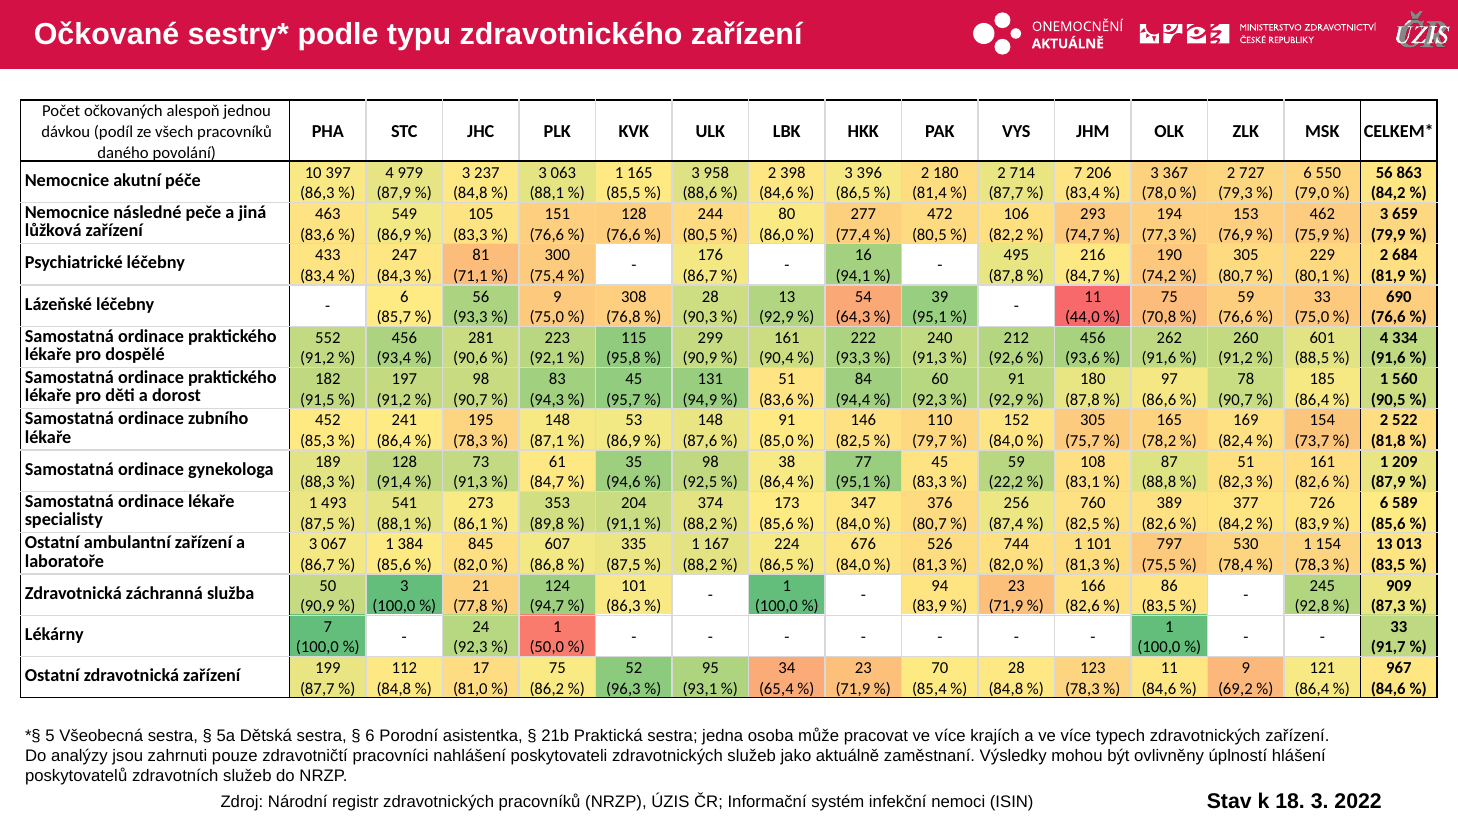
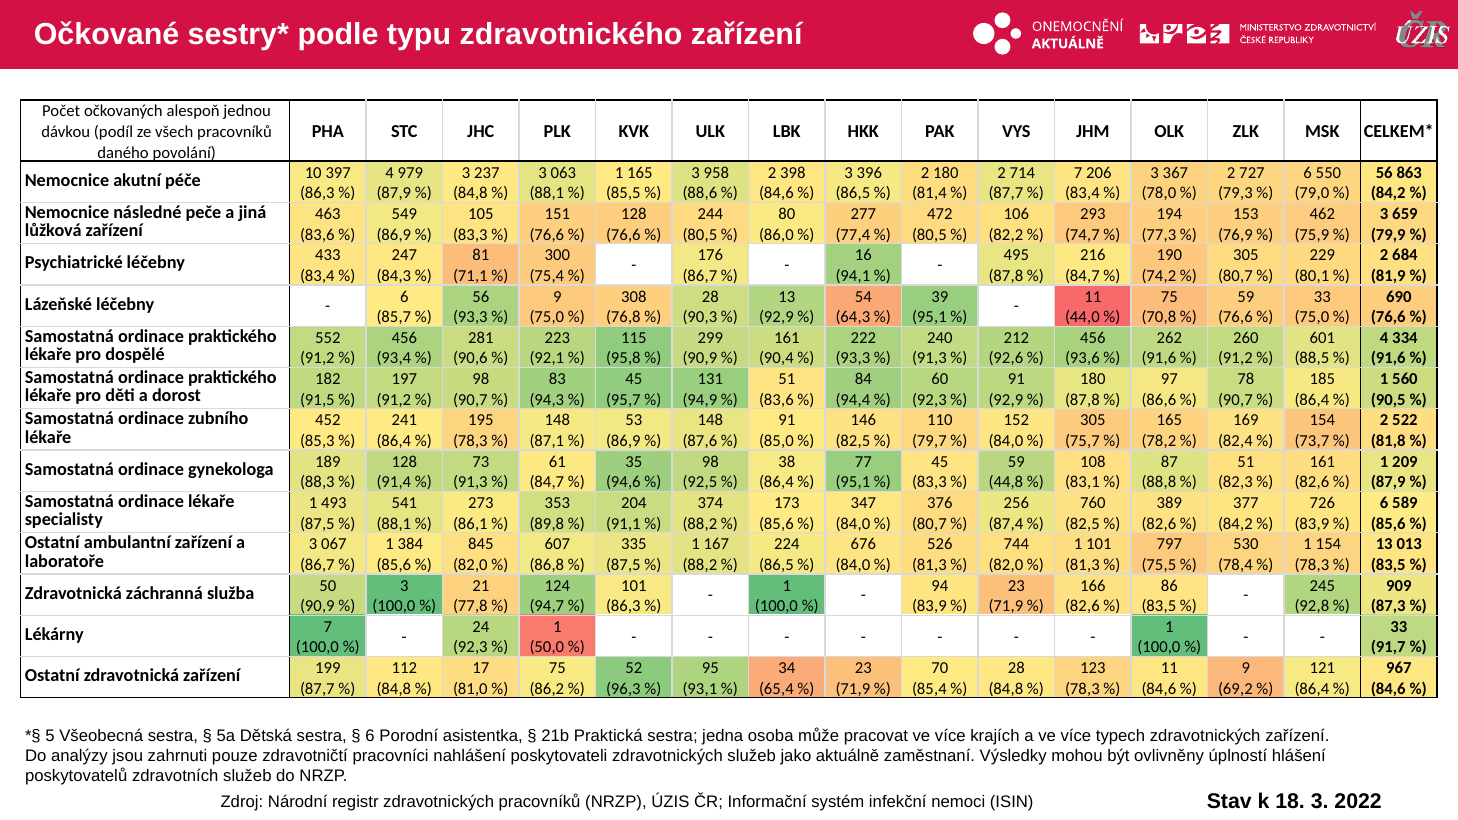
22,2: 22,2 -> 44,8
